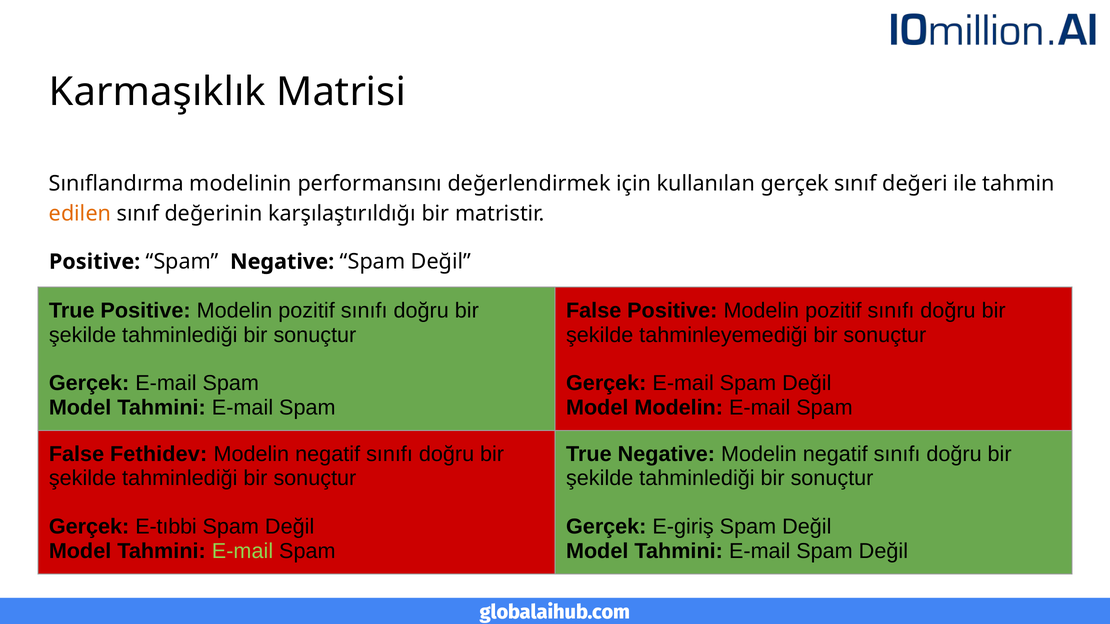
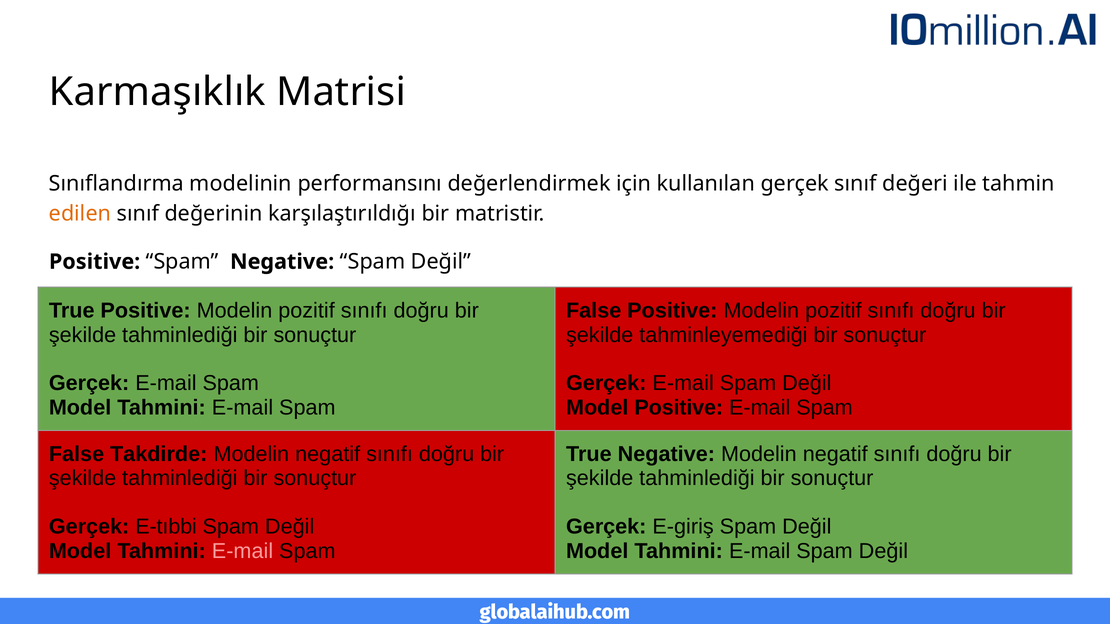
Model Modelin: Modelin -> Positive
Fethidev: Fethidev -> Takdirde
E-mail at (243, 551) colour: light green -> pink
